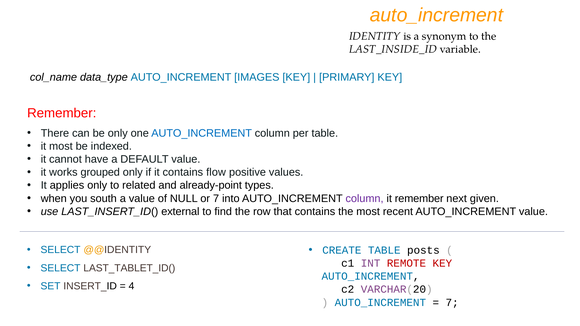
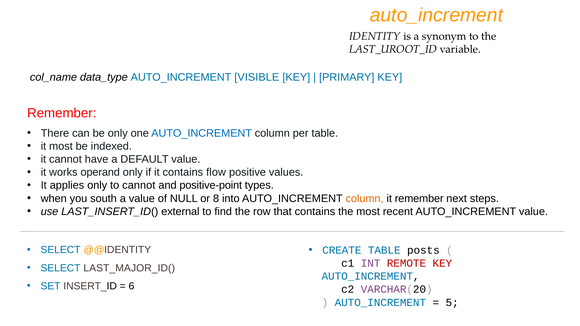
LAST_INSIDE_ID: LAST_INSIDE_ID -> LAST_UROOT_ID
IMAGES: IMAGES -> VISIBLE
grouped: grouped -> operand
to related: related -> cannot
already-point: already-point -> positive-point
or 7: 7 -> 8
column at (365, 199) colour: purple -> orange
given: given -> steps
LAST_TABLET_ID(: LAST_TABLET_ID( -> LAST_MAJOR_ID(
4: 4 -> 6
7 at (452, 303): 7 -> 5
